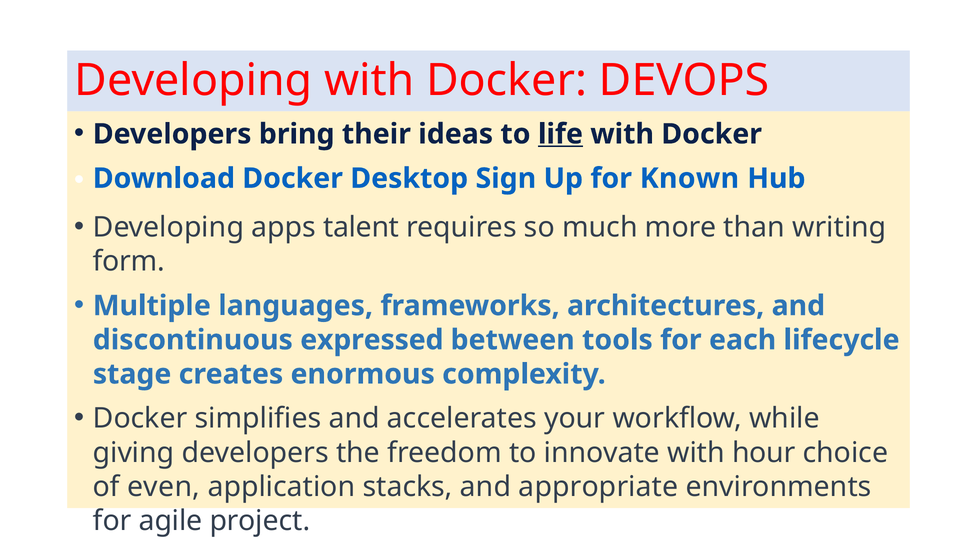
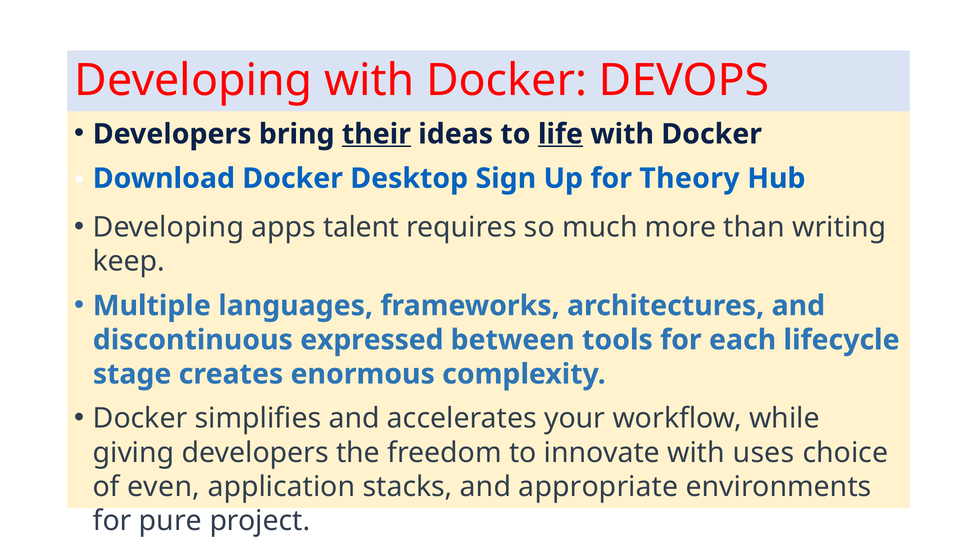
their underline: none -> present
Known: Known -> Theory
form: form -> keep
hour: hour -> uses
agile: agile -> pure
